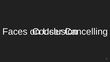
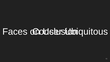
Cancelling: Cancelling -> Ubiquitous
